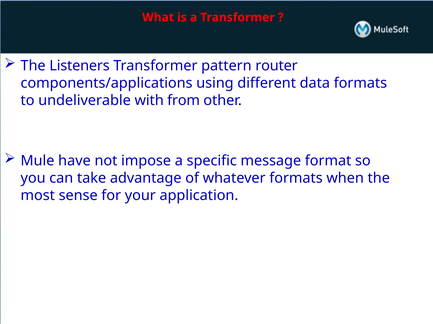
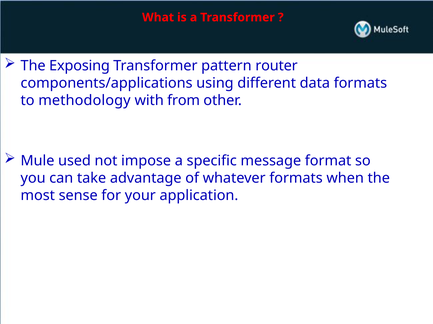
Listeners: Listeners -> Exposing
undeliverable: undeliverable -> methodology
have: have -> used
